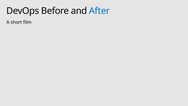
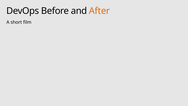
After colour: blue -> orange
